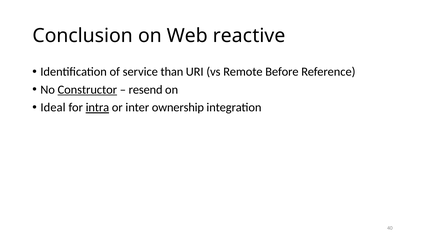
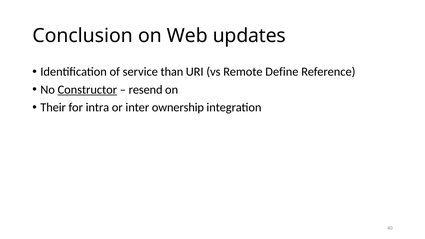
reactive: reactive -> updates
Before: Before -> Define
Ideal: Ideal -> Their
intra underline: present -> none
